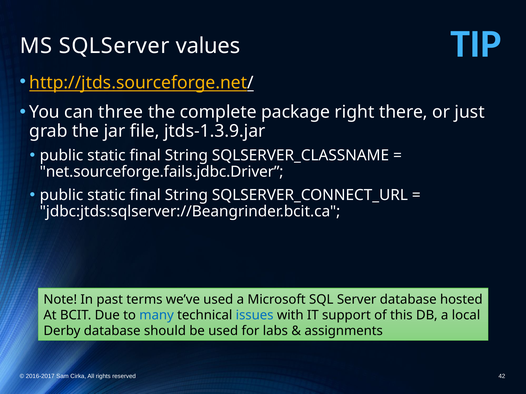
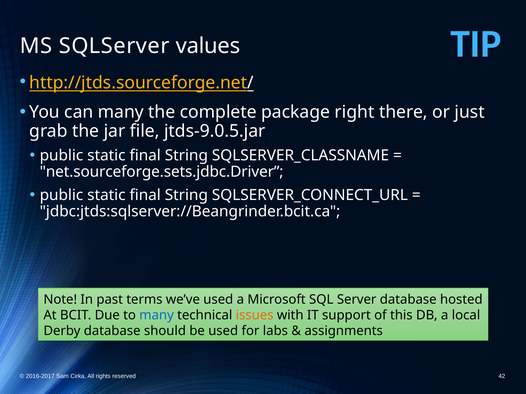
can three: three -> many
jtds-1.3.9.jar: jtds-1.3.9.jar -> jtds-9.0.5.jar
net.sourceforge.fails.jdbc.Driver: net.sourceforge.fails.jdbc.Driver -> net.sourceforge.sets.jdbc.Driver
issues colour: blue -> orange
